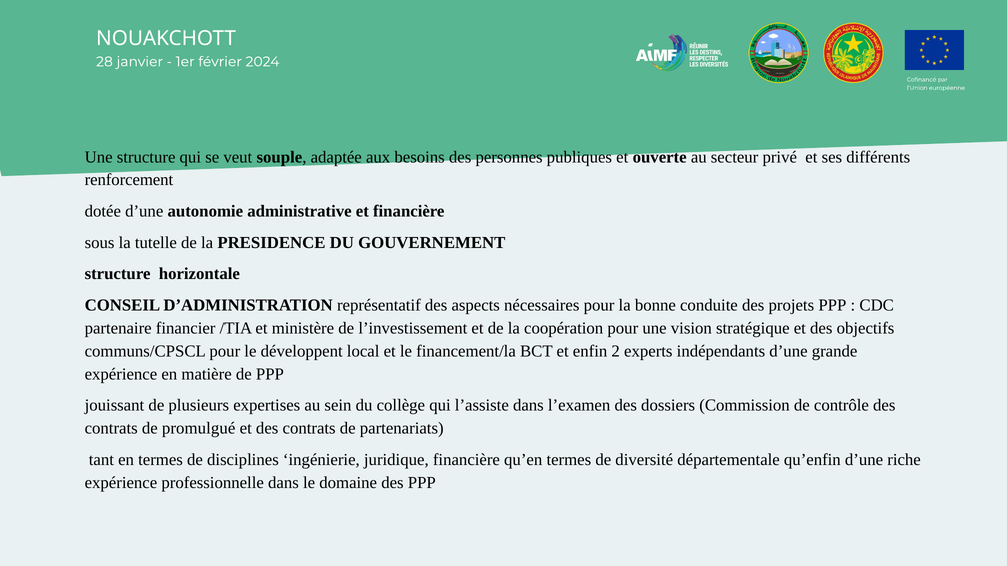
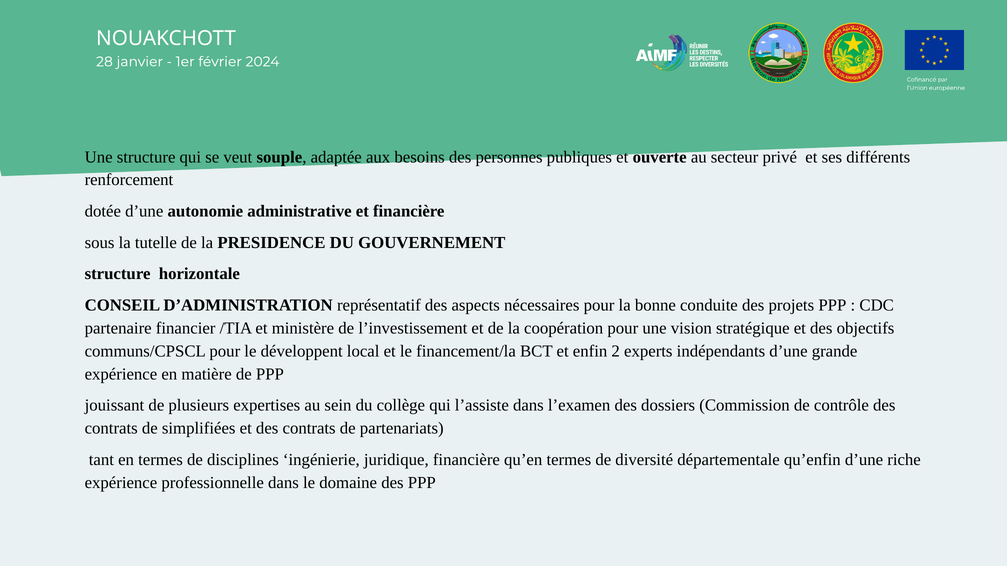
promulgué: promulgué -> simplifiées
